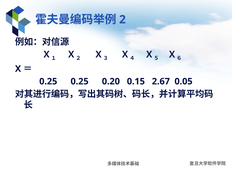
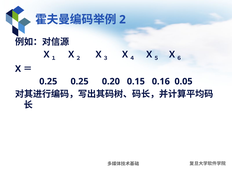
2.67: 2.67 -> 0.16
